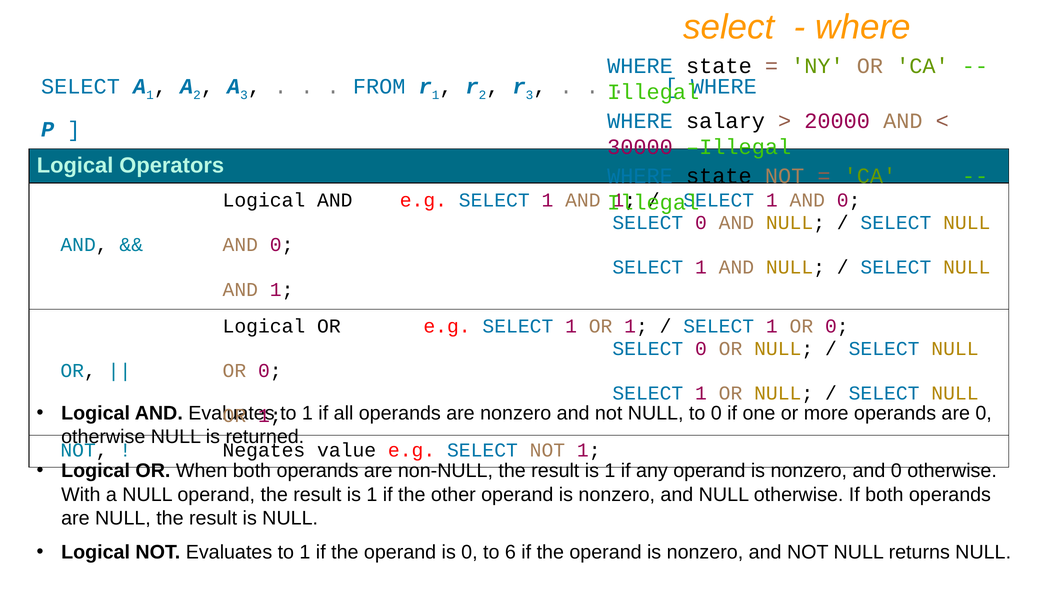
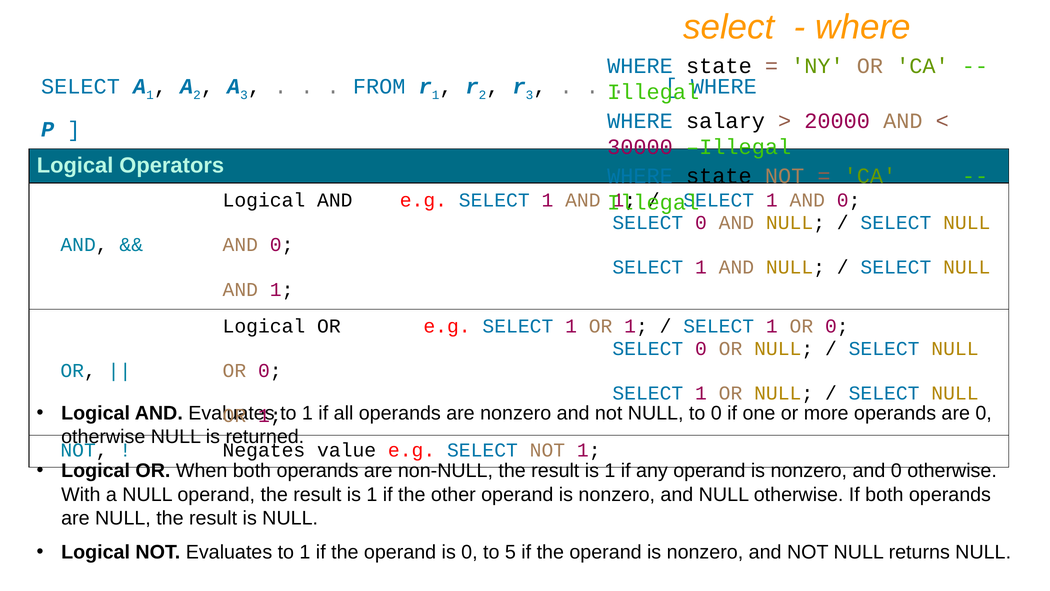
6: 6 -> 5
